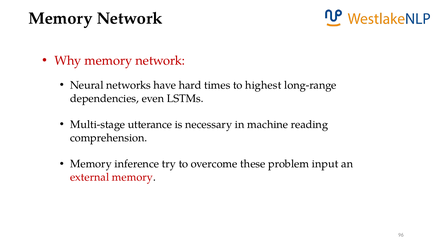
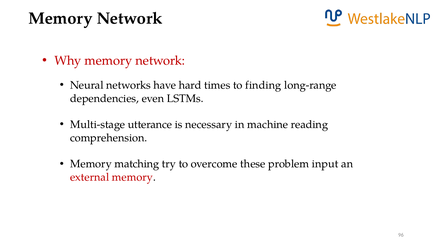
highest: highest -> finding
inference: inference -> matching
